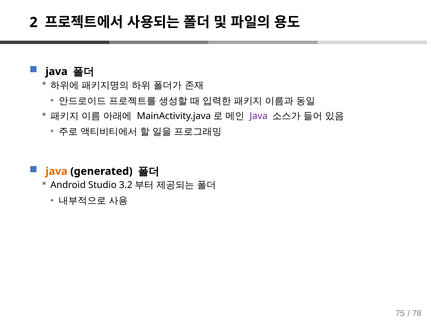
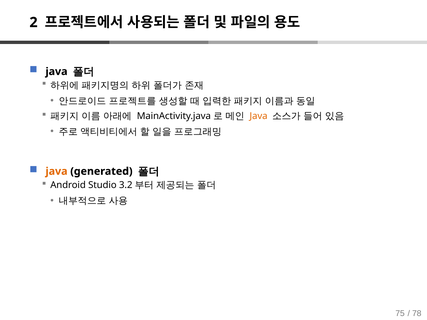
Java at (259, 116) colour: purple -> orange
